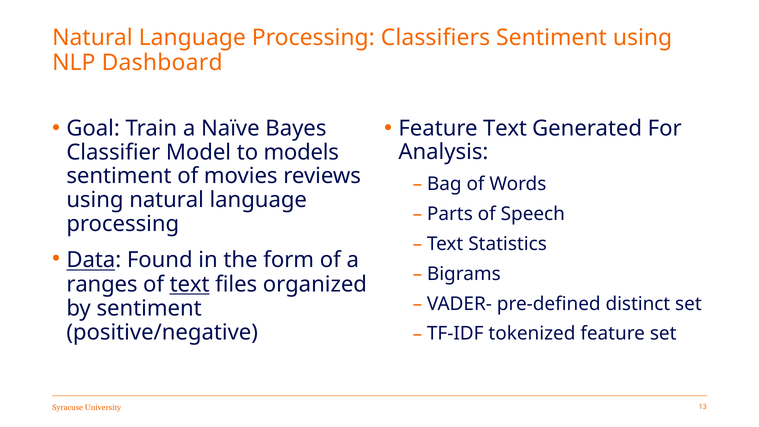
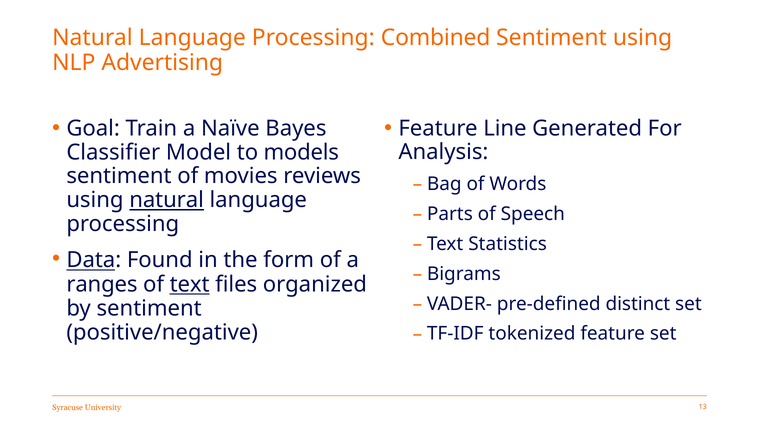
Classifiers: Classifiers -> Combined
Dashboard: Dashboard -> Advertising
Feature Text: Text -> Line
natural at (167, 200) underline: none -> present
